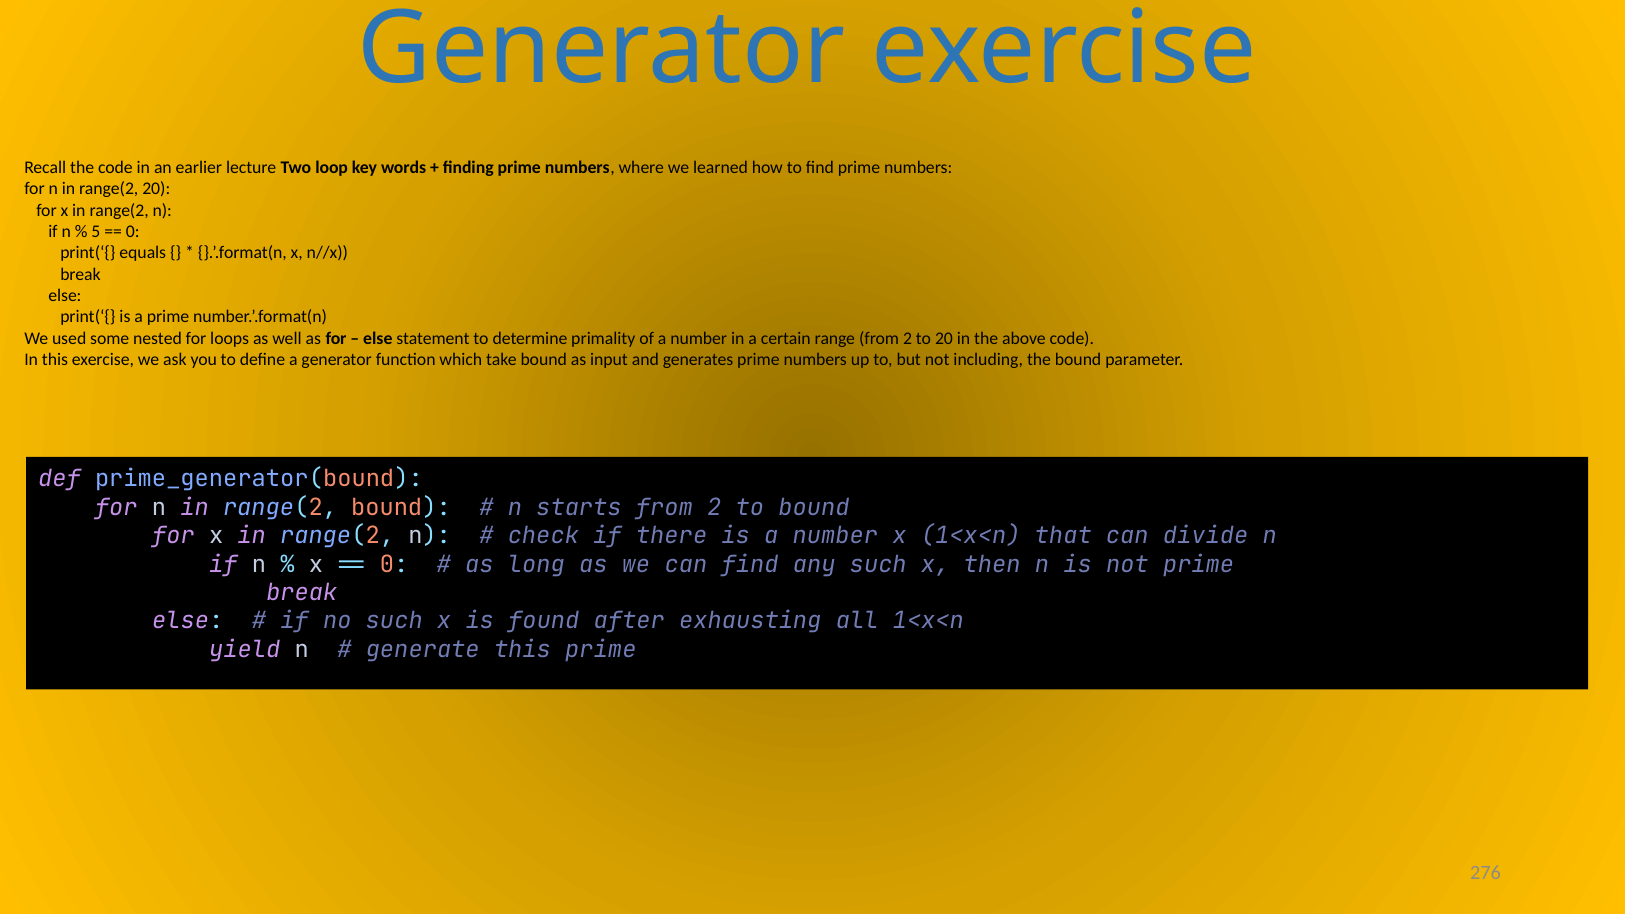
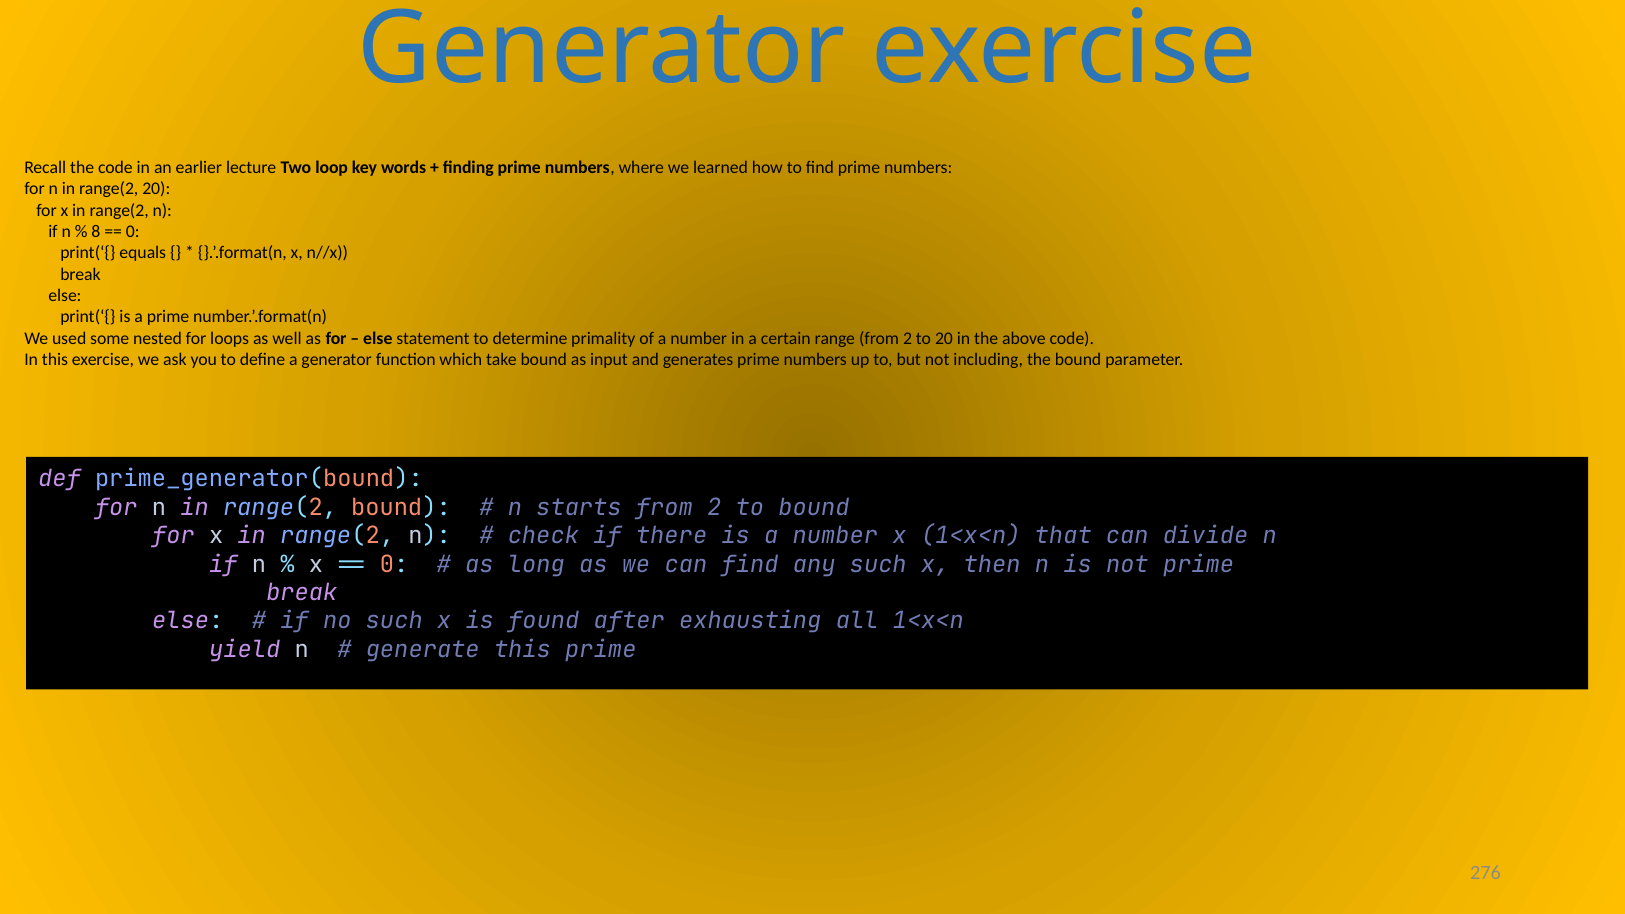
5: 5 -> 8
